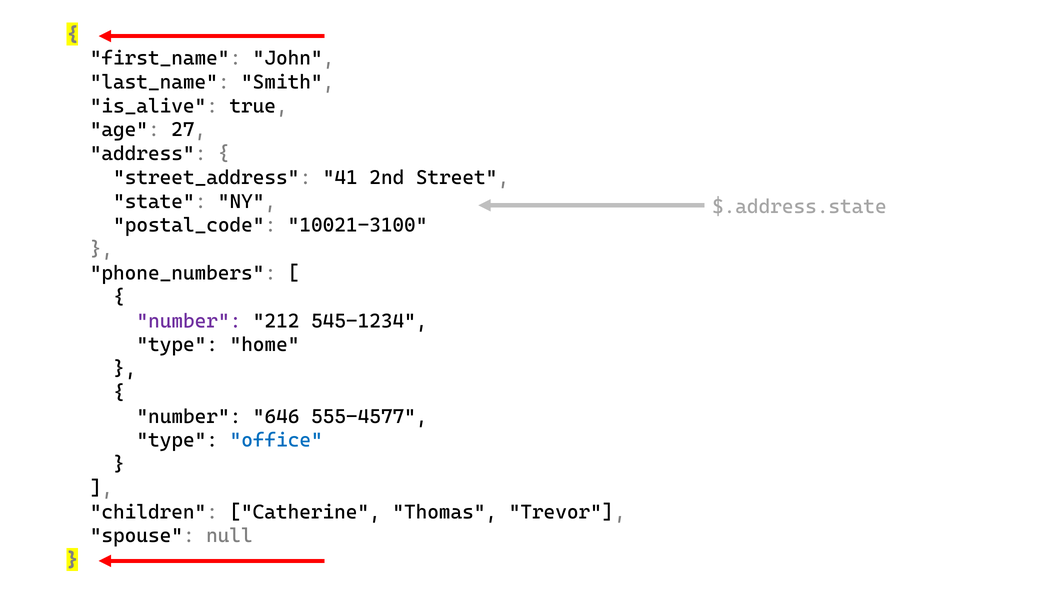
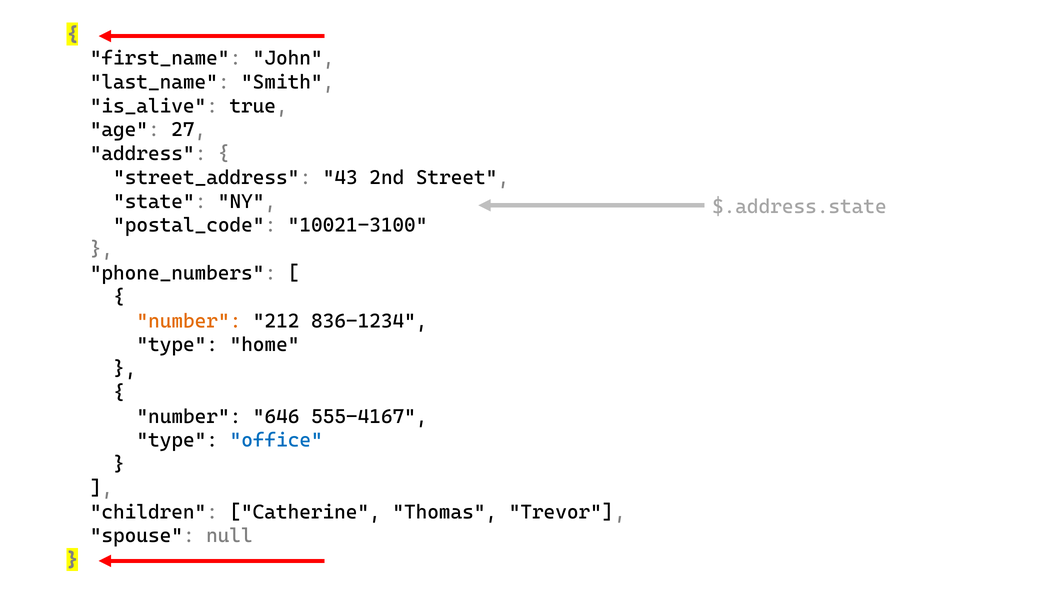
41: 41 -> 43
number at (189, 321) colour: purple -> orange
545-1234: 545-1234 -> 836-1234
555-4577: 555-4577 -> 555-4167
